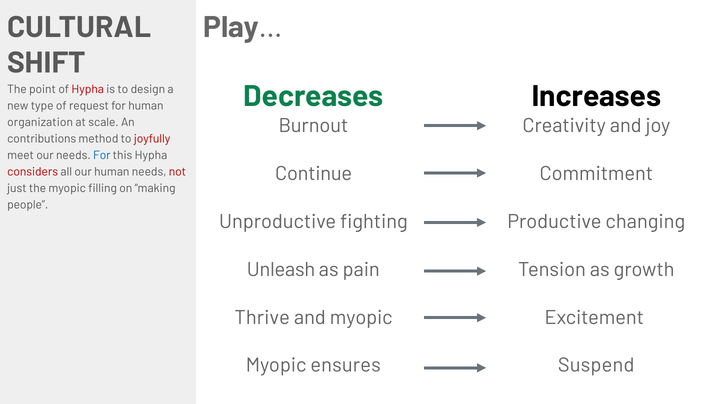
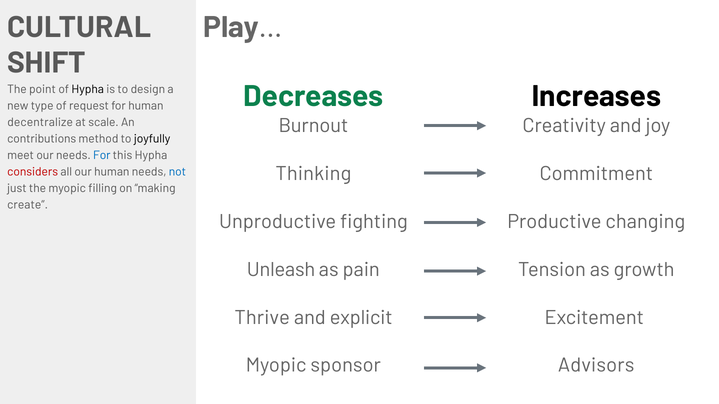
Hypha at (88, 89) colour: red -> black
organization: organization -> decentralize
joyfully colour: red -> black
Continue: Continue -> Thinking
not colour: red -> blue
people: people -> create
and myopic: myopic -> explicit
ensures: ensures -> sponsor
Suspend: Suspend -> Advisors
